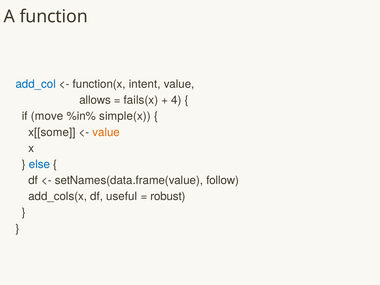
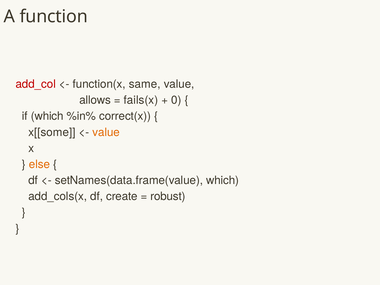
add_col colour: blue -> red
intent: intent -> same
4: 4 -> 0
if move: move -> which
simple(x: simple(x -> correct(x
else colour: blue -> orange
setNames(data.frame(value follow: follow -> which
useful: useful -> create
